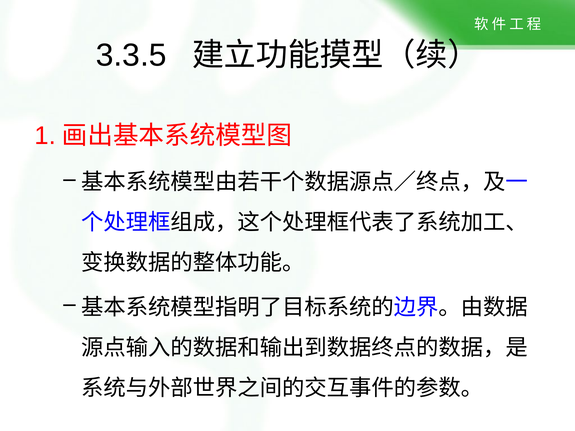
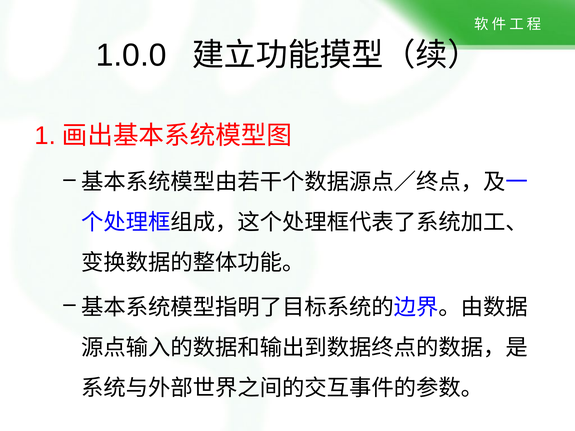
3.3.5: 3.3.5 -> 1.0.0
